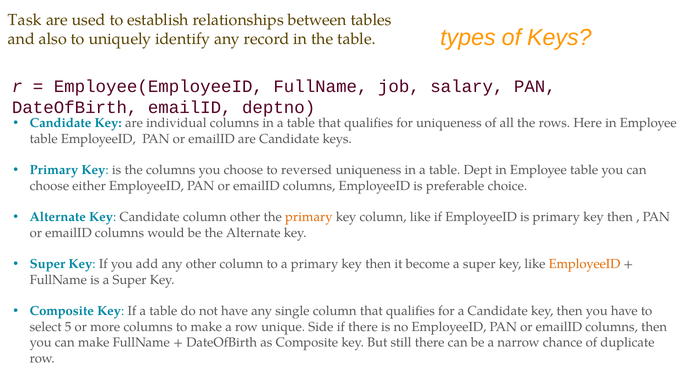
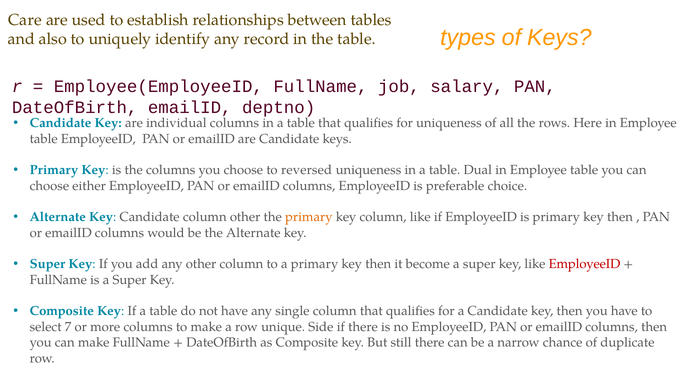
Task: Task -> Care
Dept: Dept -> Dual
EmployeeID at (584, 264) colour: orange -> red
5: 5 -> 7
